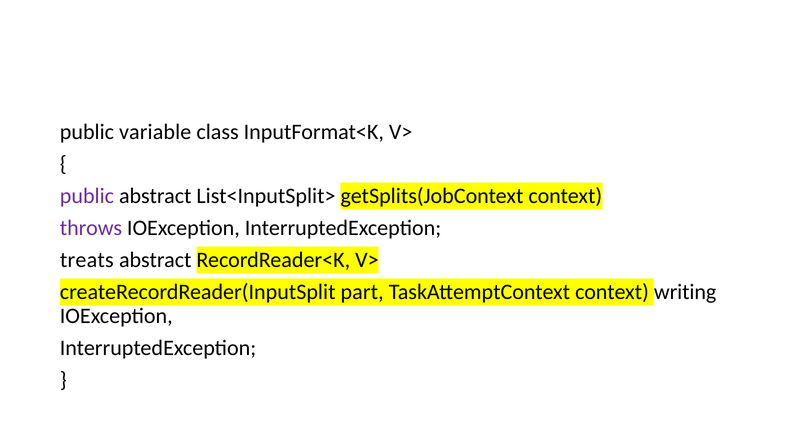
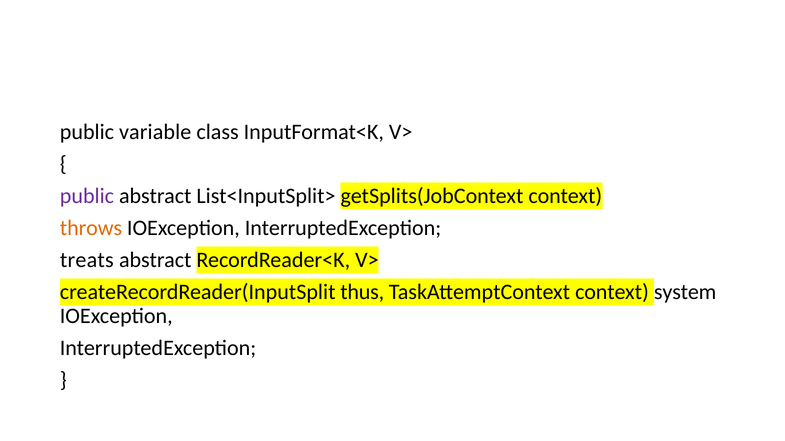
throws colour: purple -> orange
part: part -> thus
writing: writing -> system
